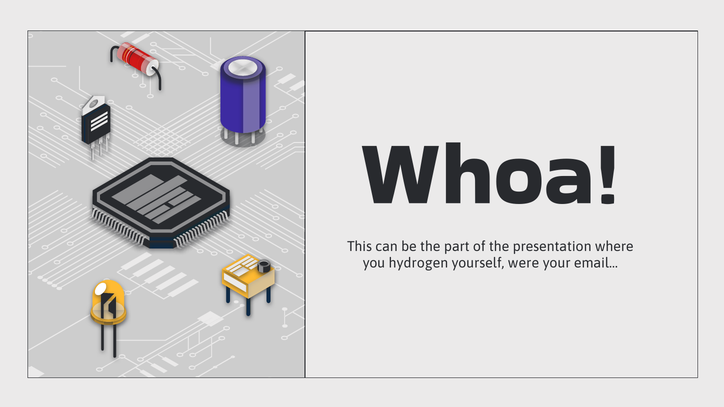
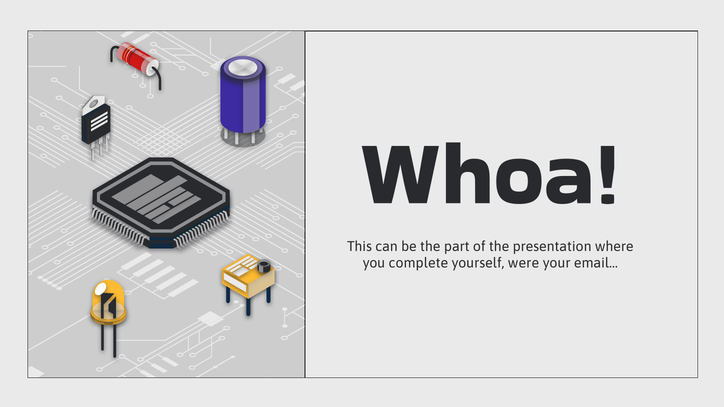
hydrogen: hydrogen -> complete
